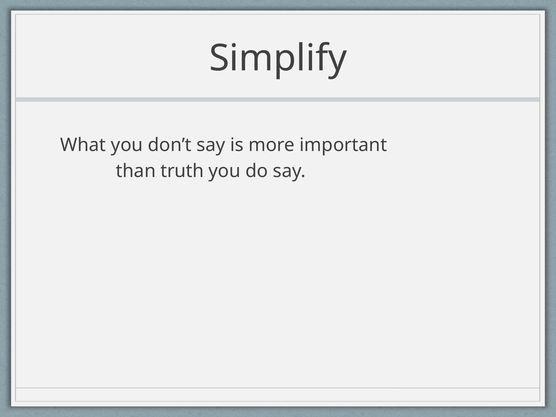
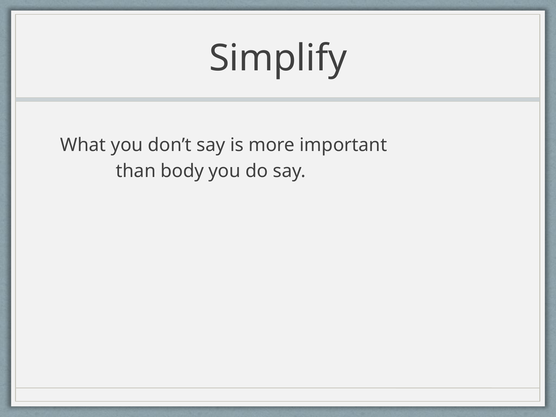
truth: truth -> body
